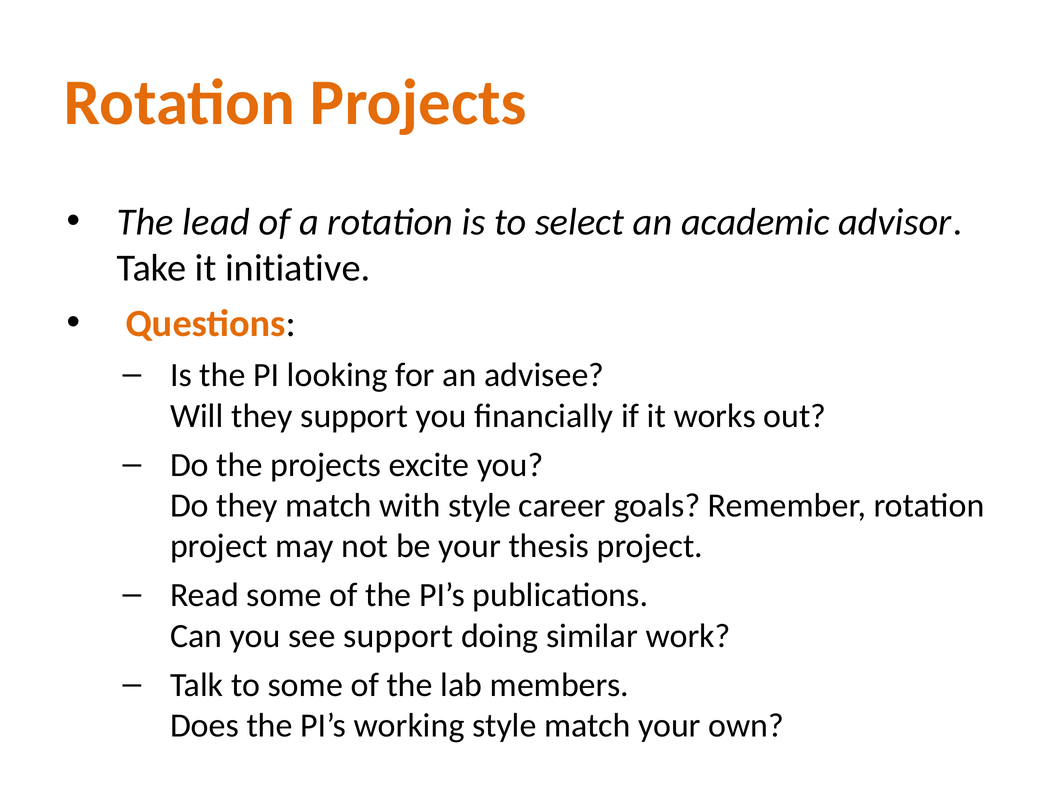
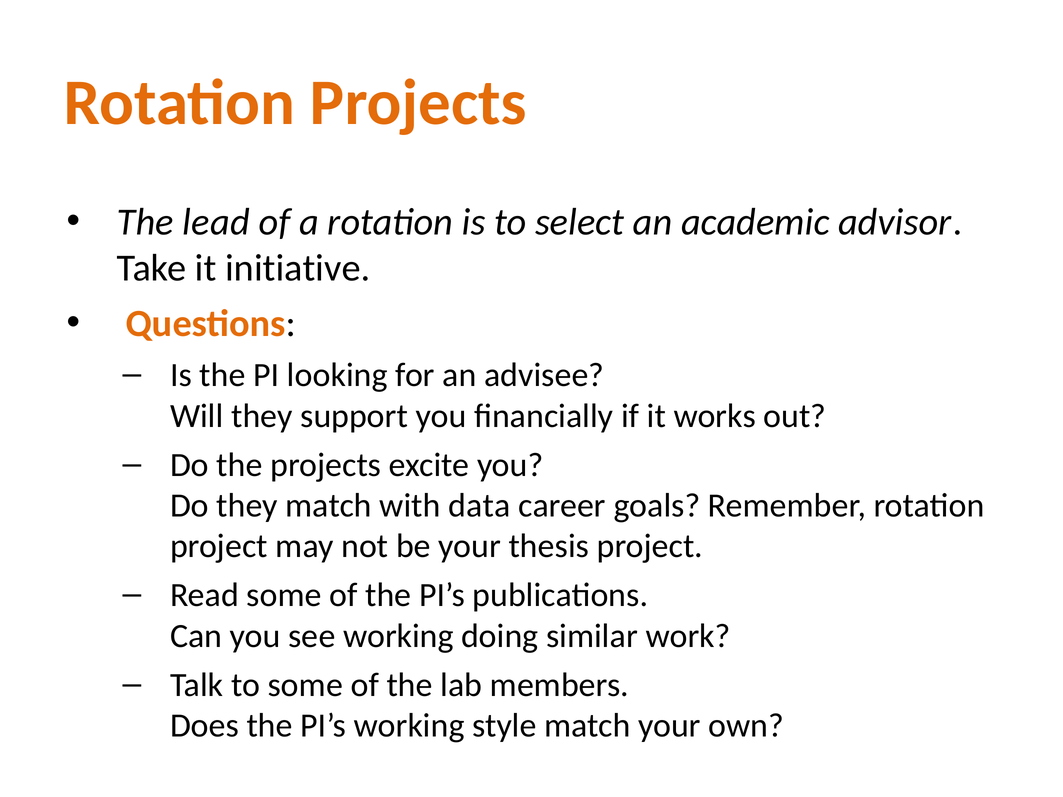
with style: style -> data
see support: support -> working
